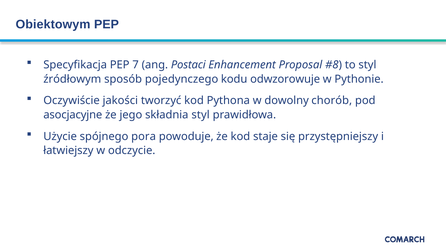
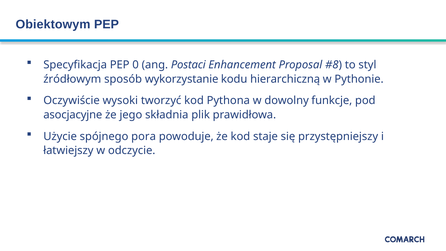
7: 7 -> 0
pojedynczego: pojedynczego -> wykorzystanie
odwzorowuje: odwzorowuje -> hierarchiczną
jakości: jakości -> wysoki
chorób: chorób -> funkcje
składnia styl: styl -> plik
